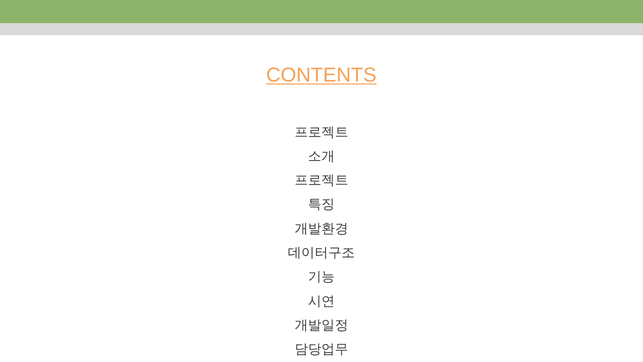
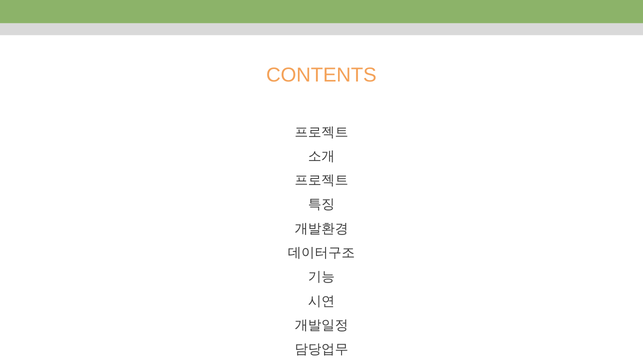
CONTENTS underline: present -> none
